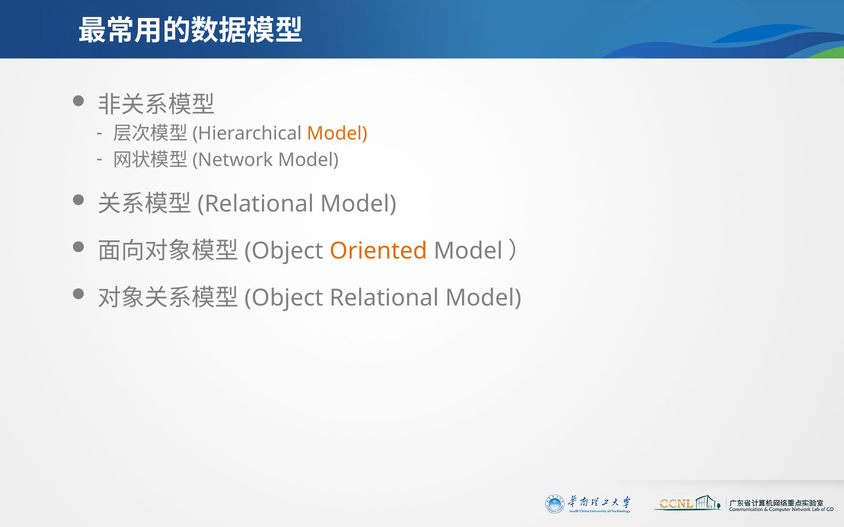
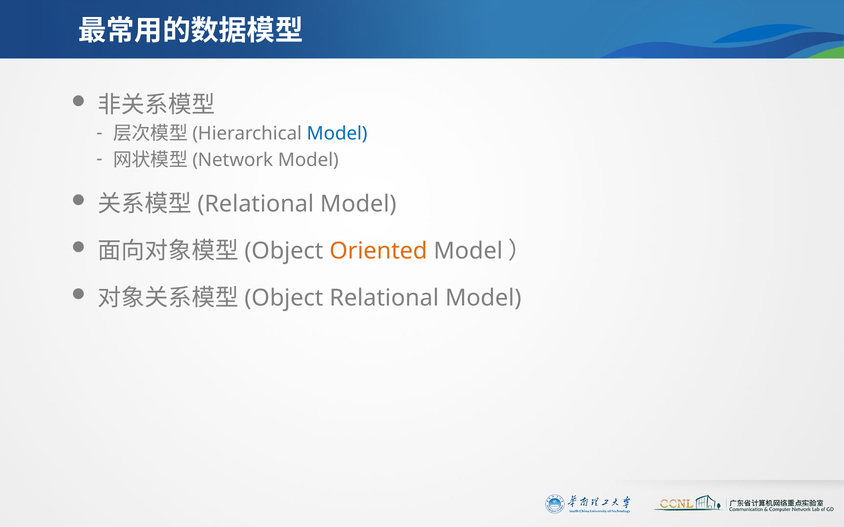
Model at (337, 134) colour: orange -> blue
